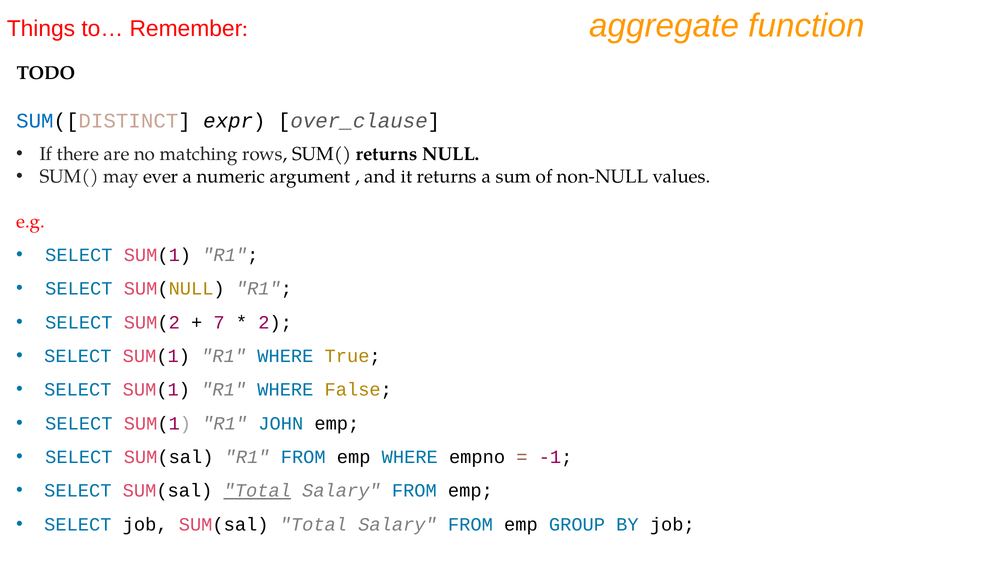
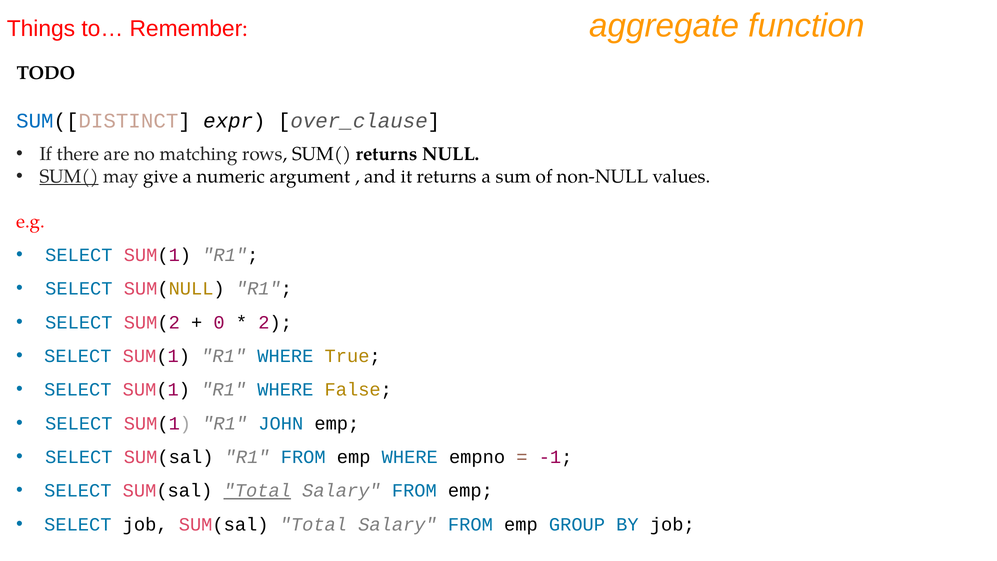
SUM( at (69, 177) underline: none -> present
ever: ever -> give
7: 7 -> 0
